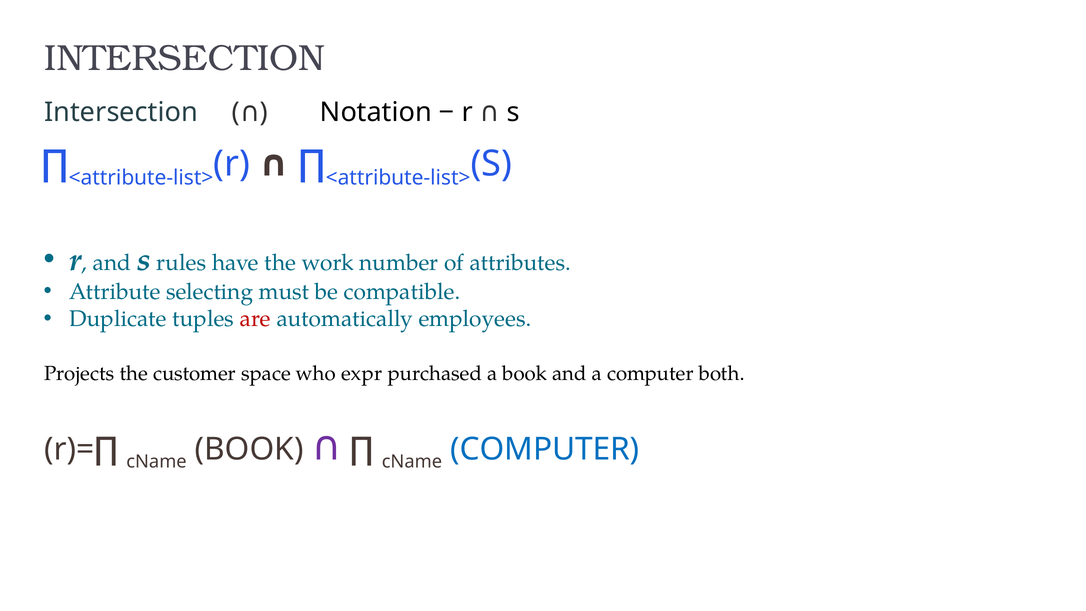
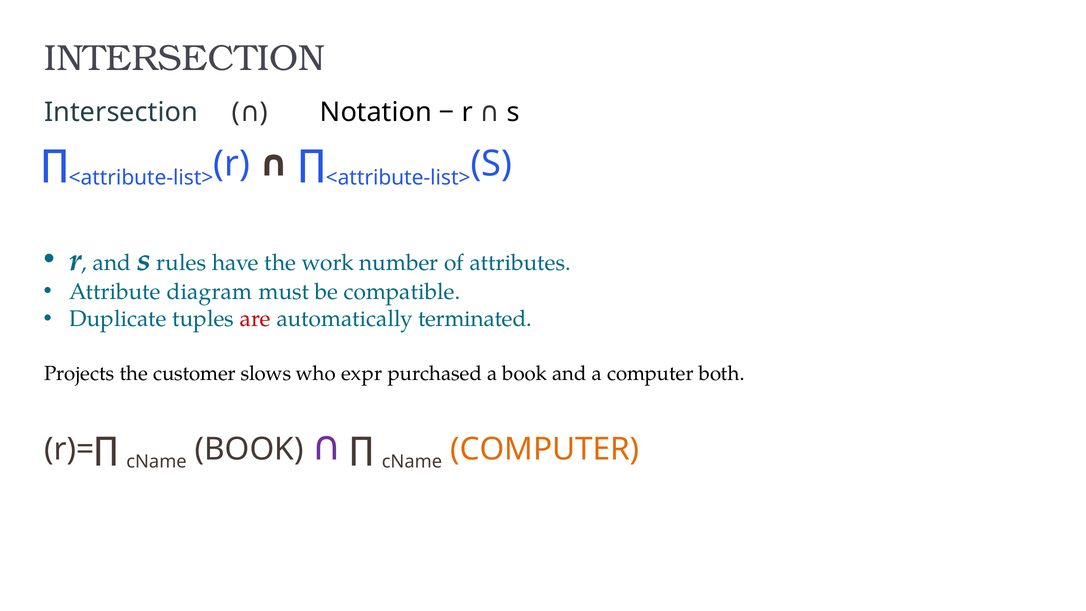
selecting: selecting -> diagram
employees: employees -> terminated
space: space -> slows
COMPUTER at (545, 449) colour: blue -> orange
